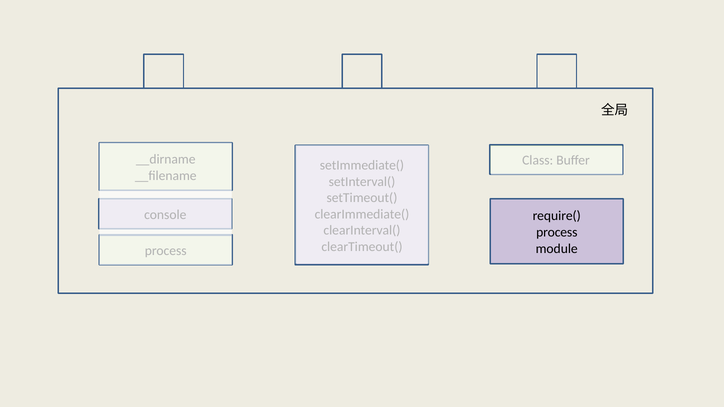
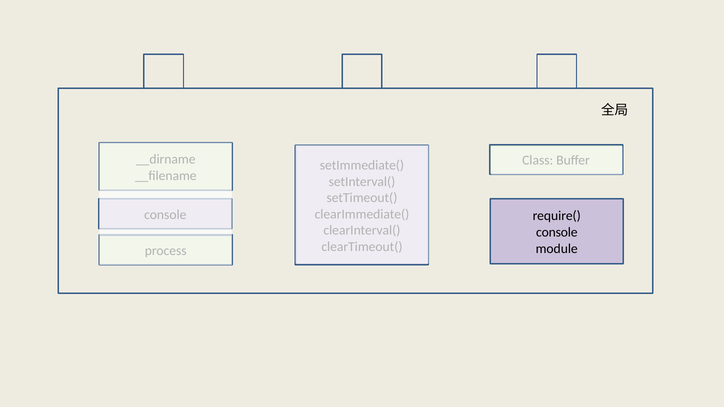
process at (557, 232): process -> console
